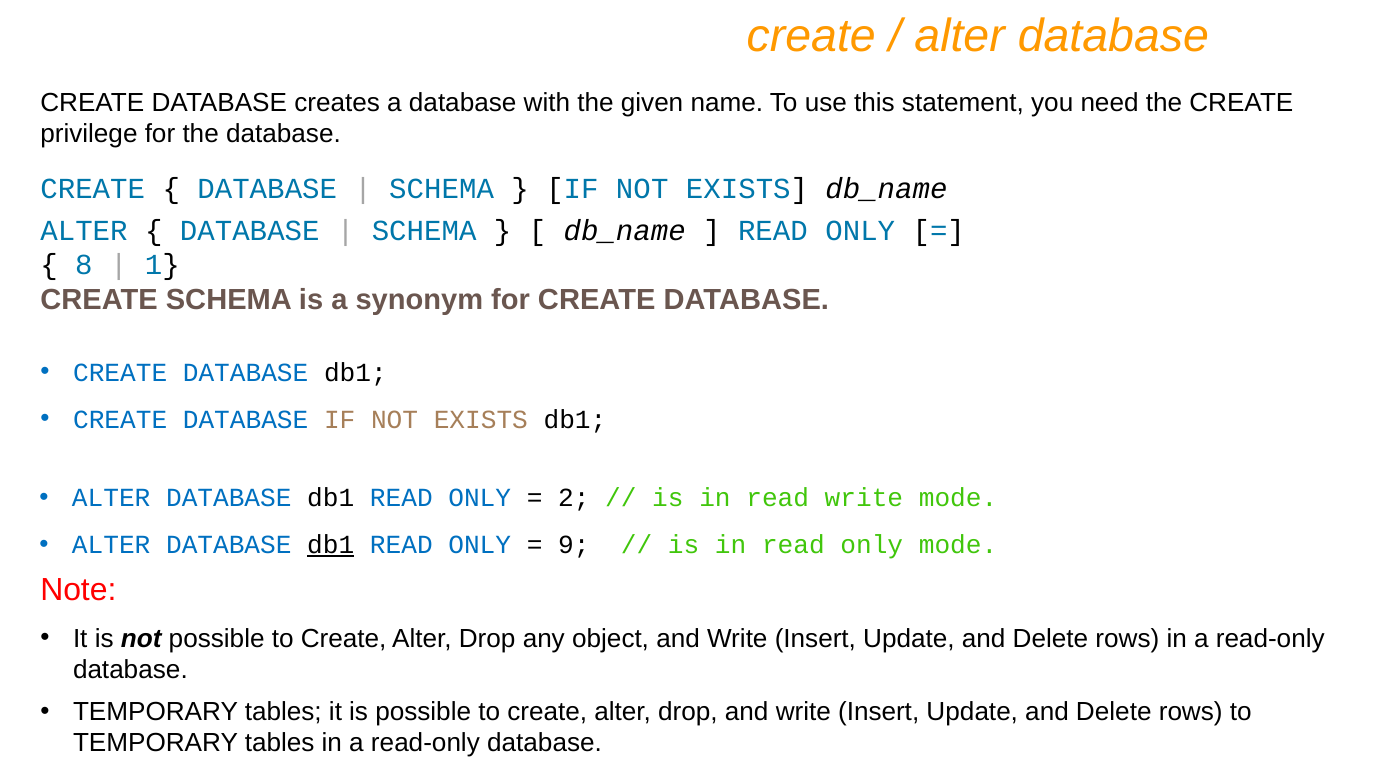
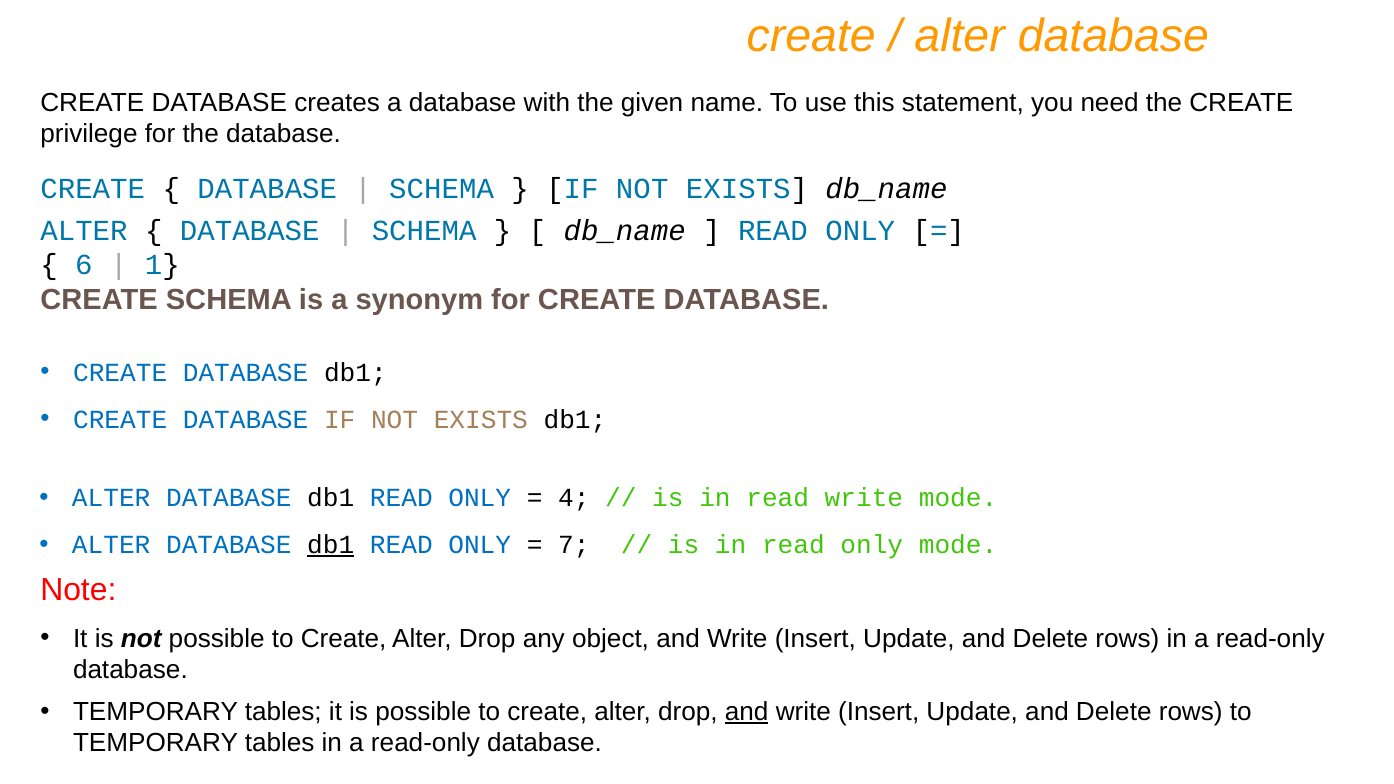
8: 8 -> 6
2: 2 -> 4
9: 9 -> 7
and at (747, 712) underline: none -> present
